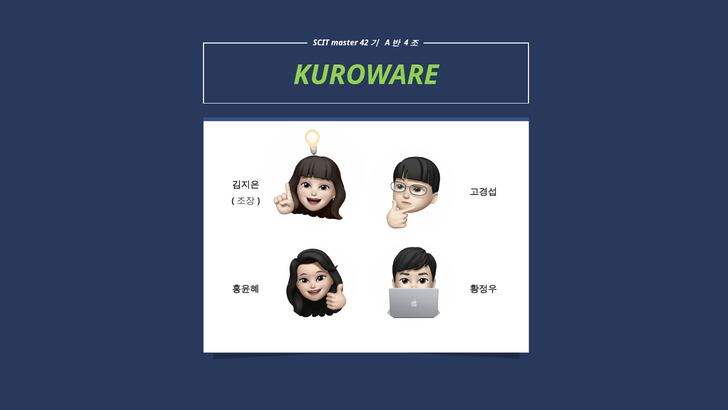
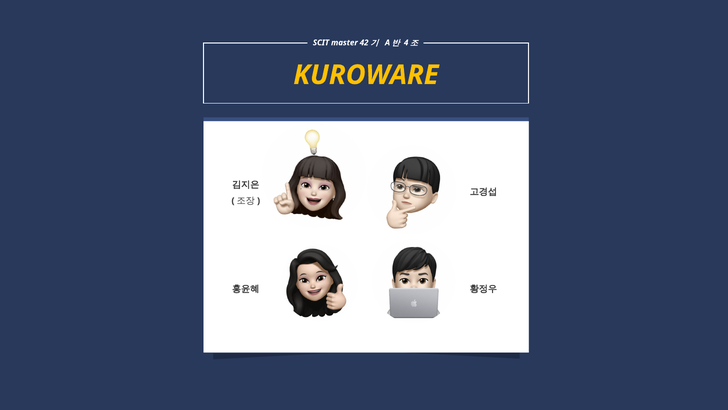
KUROWARE colour: light green -> yellow
